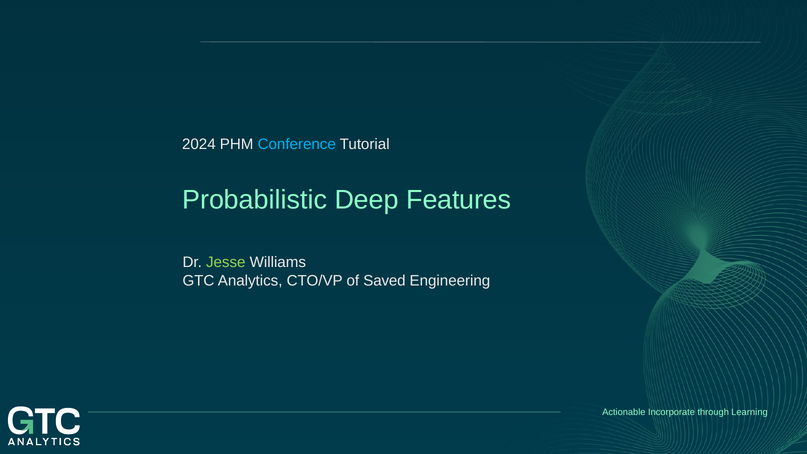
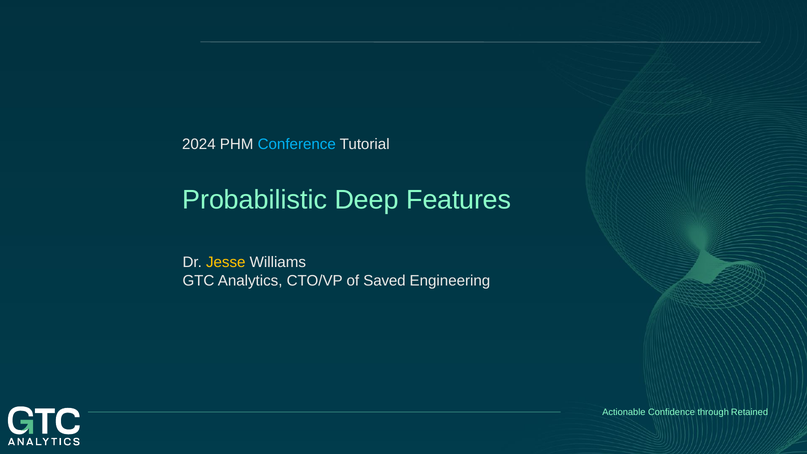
Jesse colour: light green -> yellow
Incorporate: Incorporate -> Confidence
Learning: Learning -> Retained
